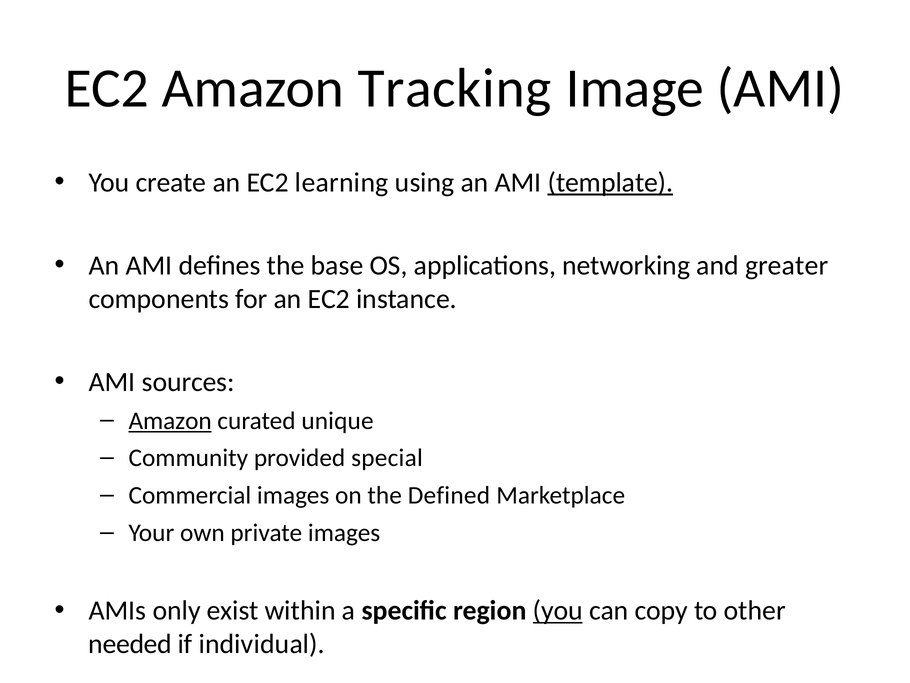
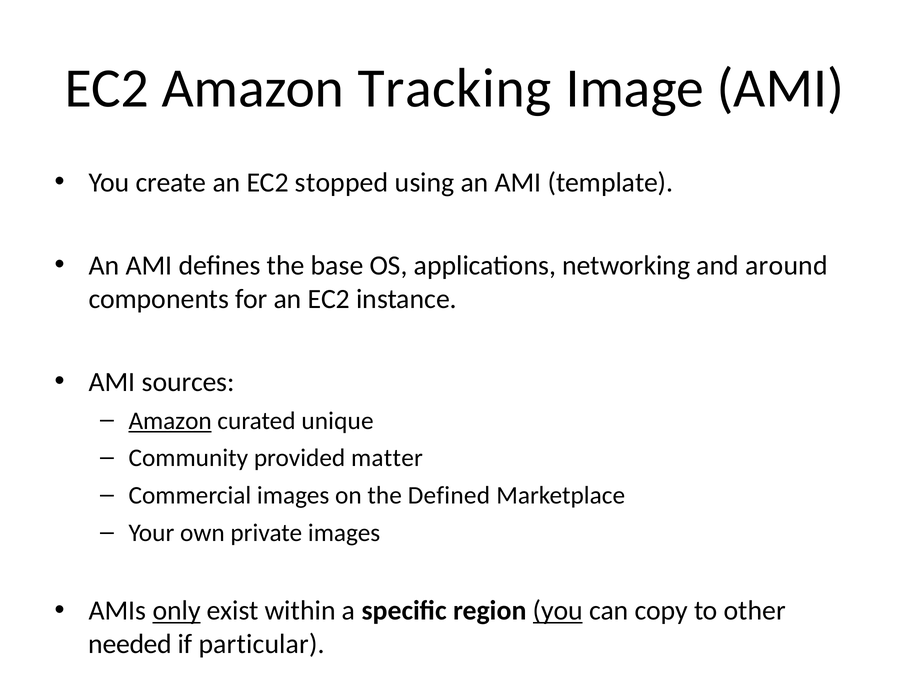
learning: learning -> stopped
template underline: present -> none
greater: greater -> around
special: special -> matter
only underline: none -> present
individual: individual -> particular
